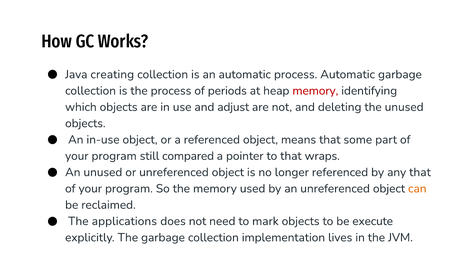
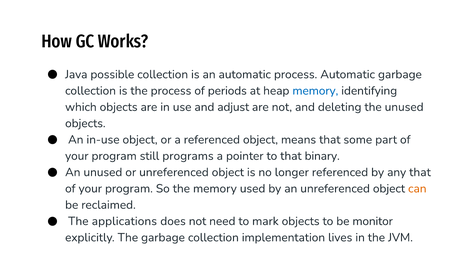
creating: creating -> possible
memory at (315, 91) colour: red -> blue
compared: compared -> programs
wraps: wraps -> binary
execute: execute -> monitor
